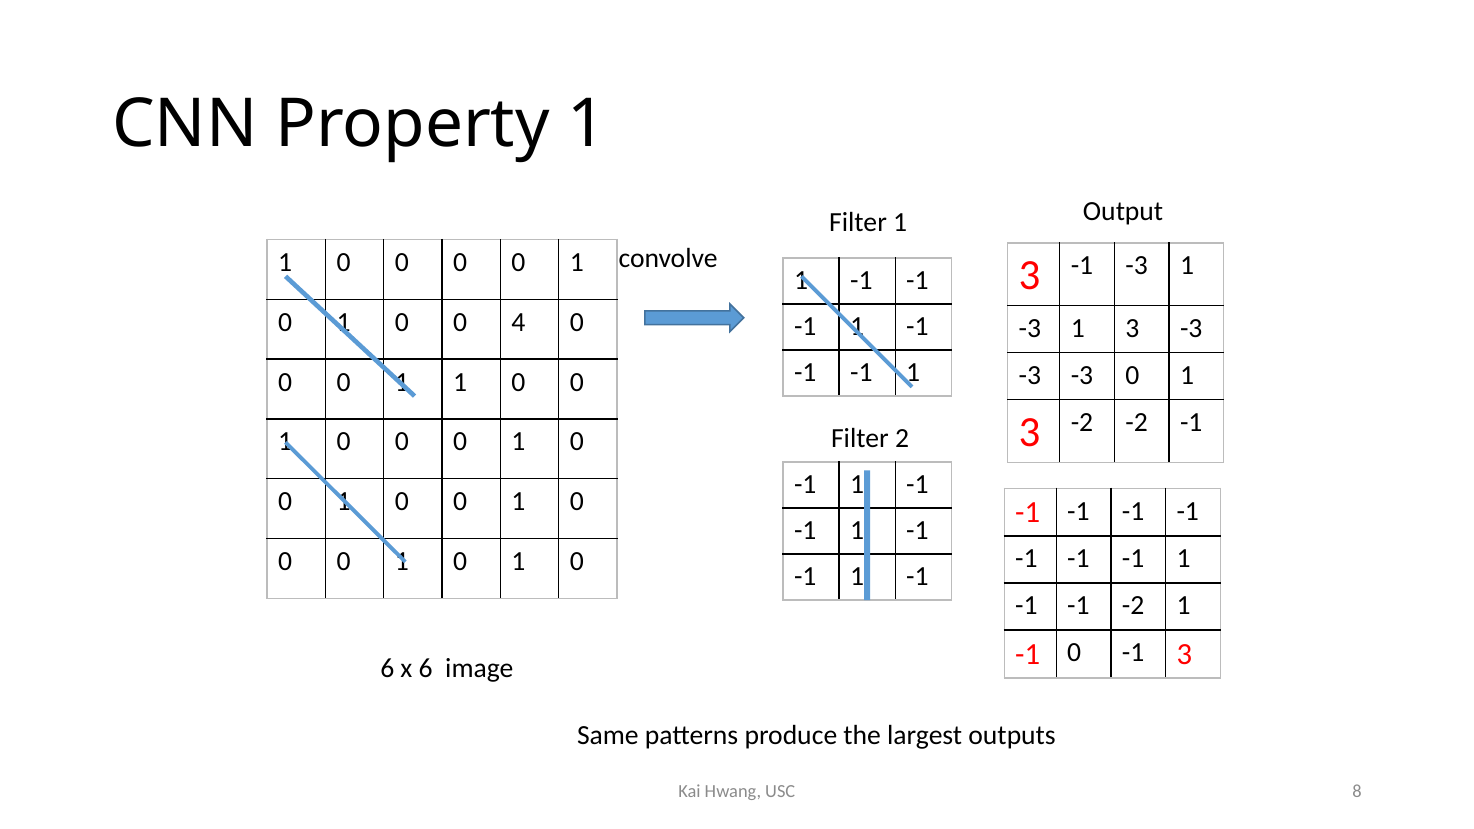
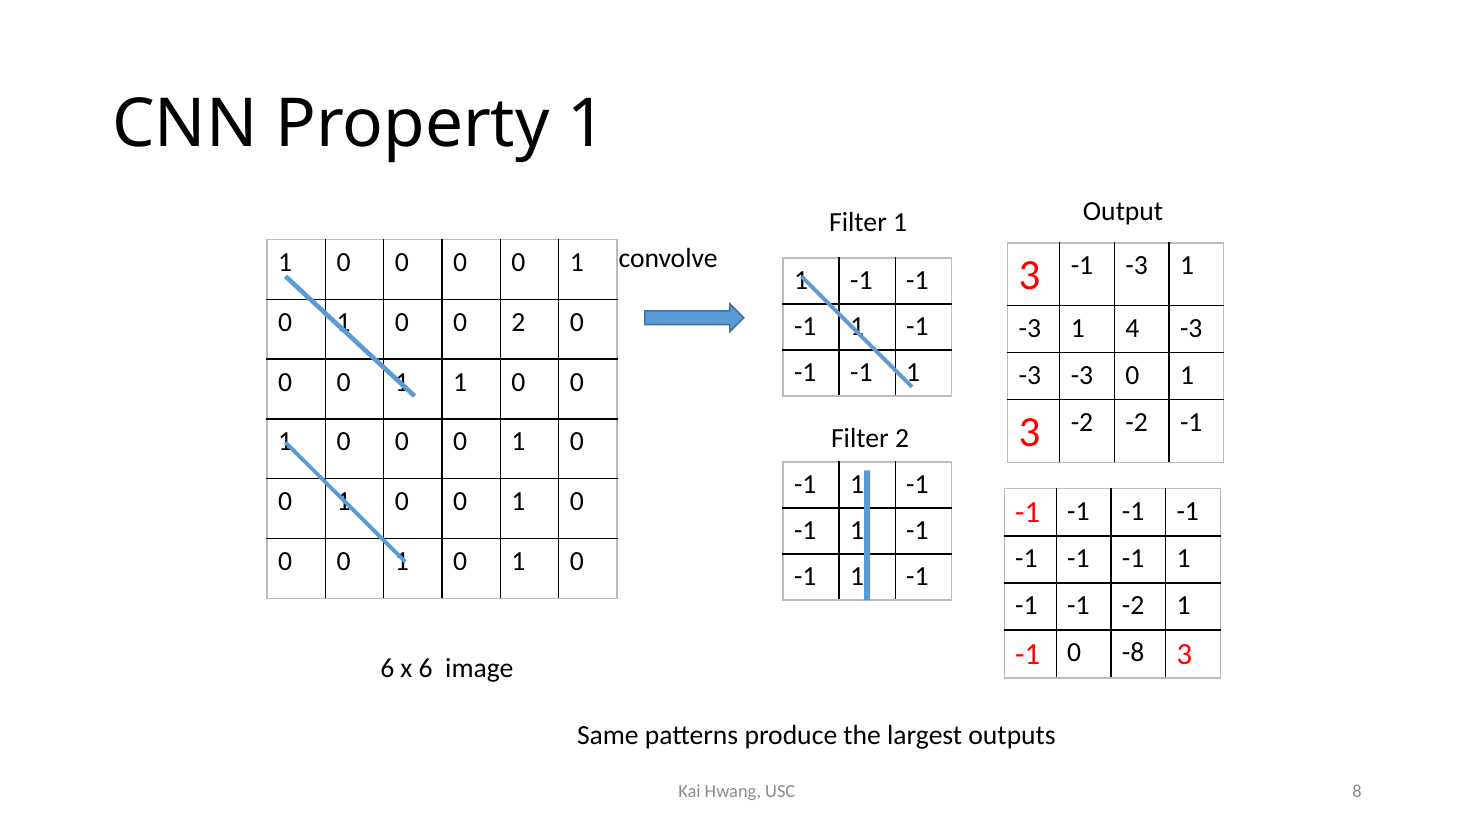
0 4: 4 -> 2
-3 1 3: 3 -> 4
0 -1: -1 -> -8
